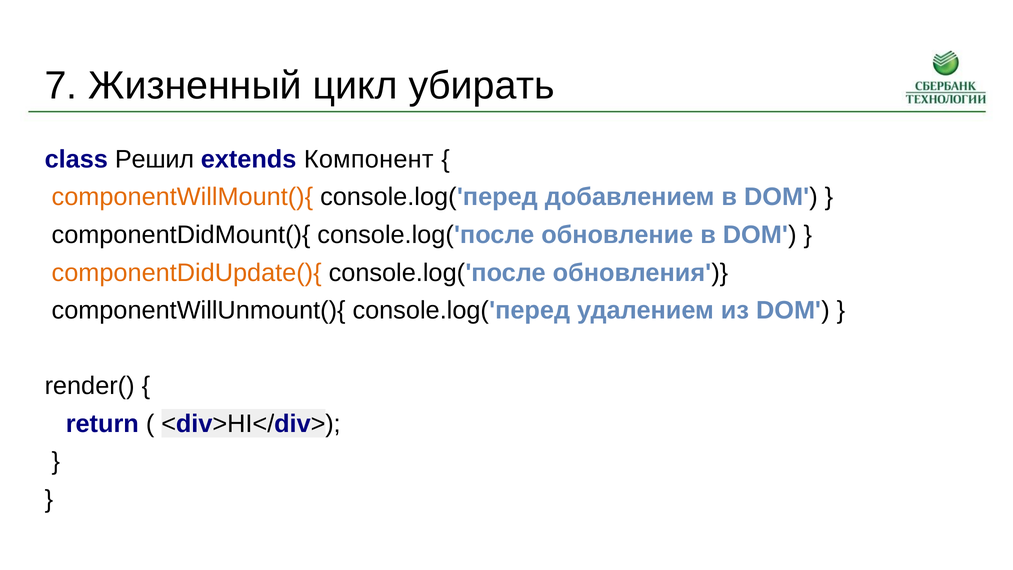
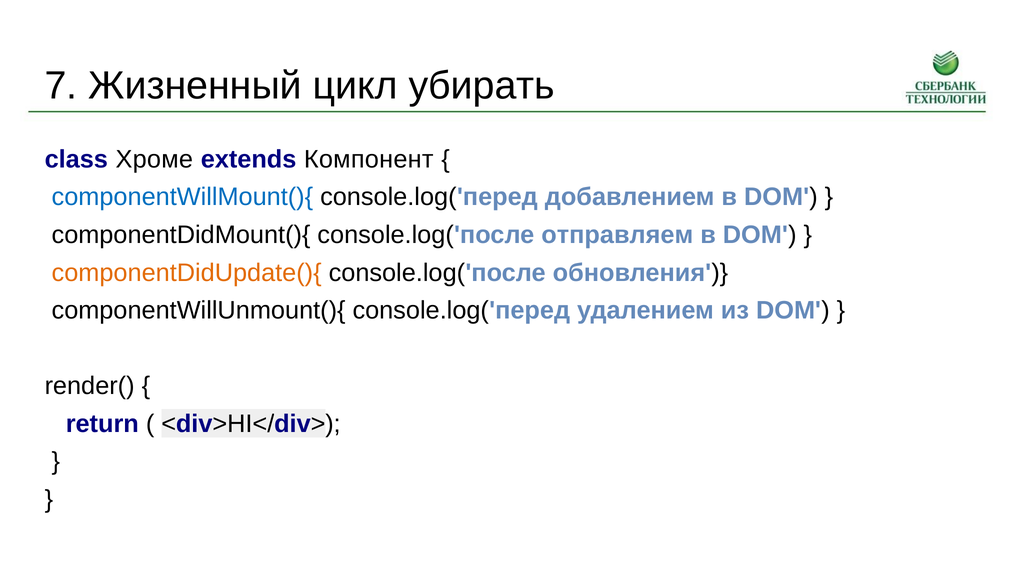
Решил: Решил -> Хроме
componentWillMount(){ colour: orange -> blue
обновление: обновление -> отправляем
